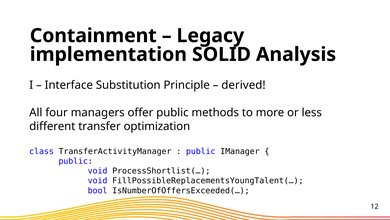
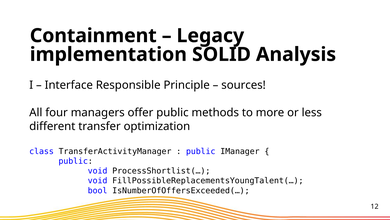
Substitution: Substitution -> Responsible
derived: derived -> sources
